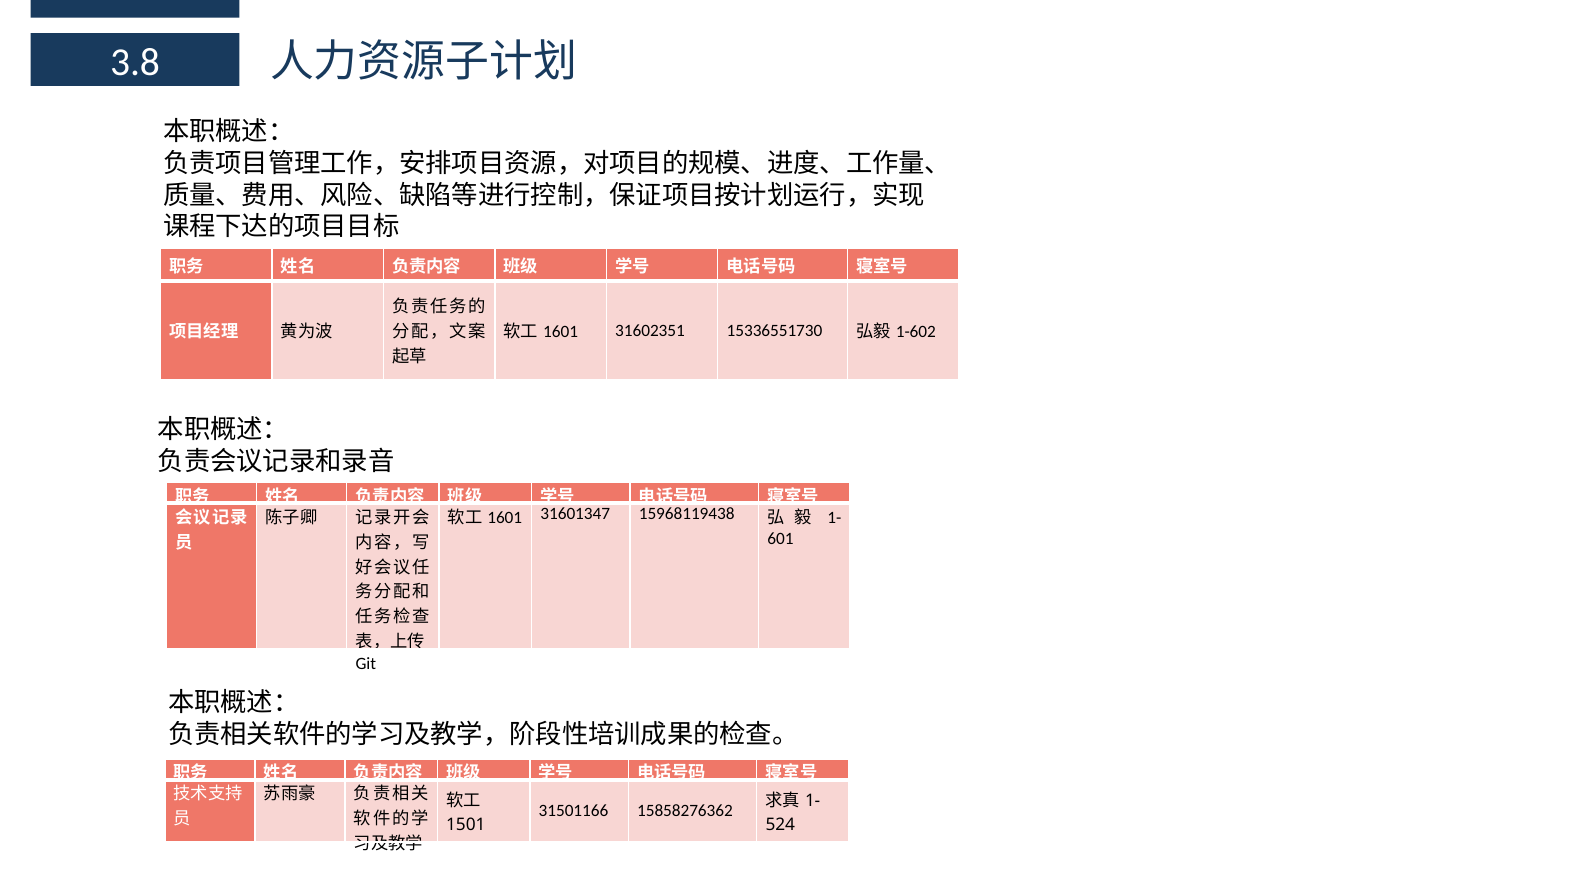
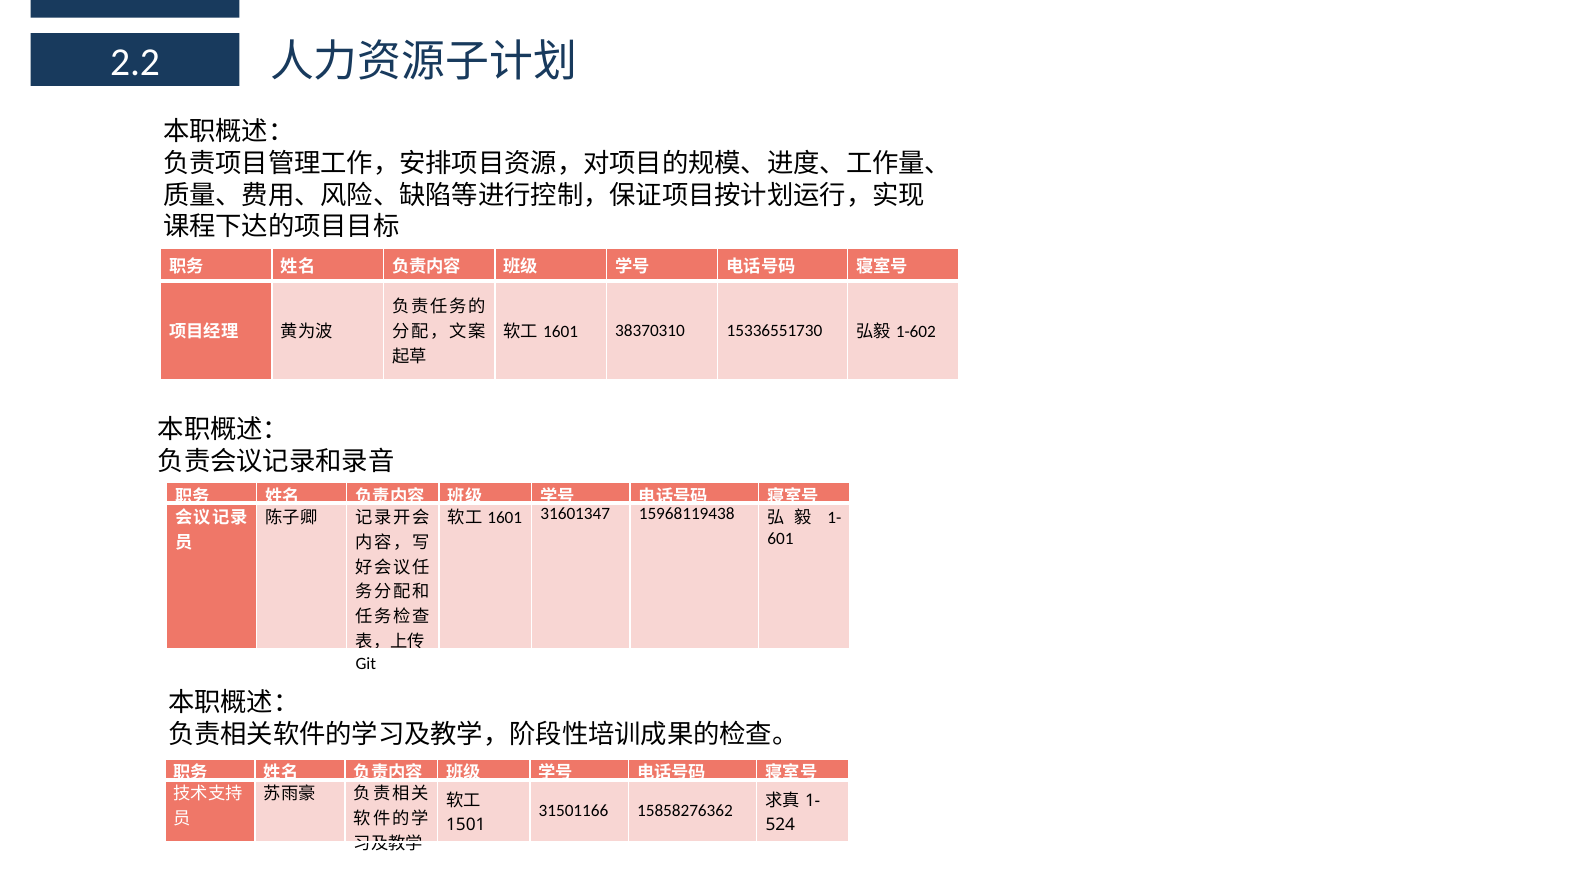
3.8: 3.8 -> 2.2
31602351: 31602351 -> 38370310
